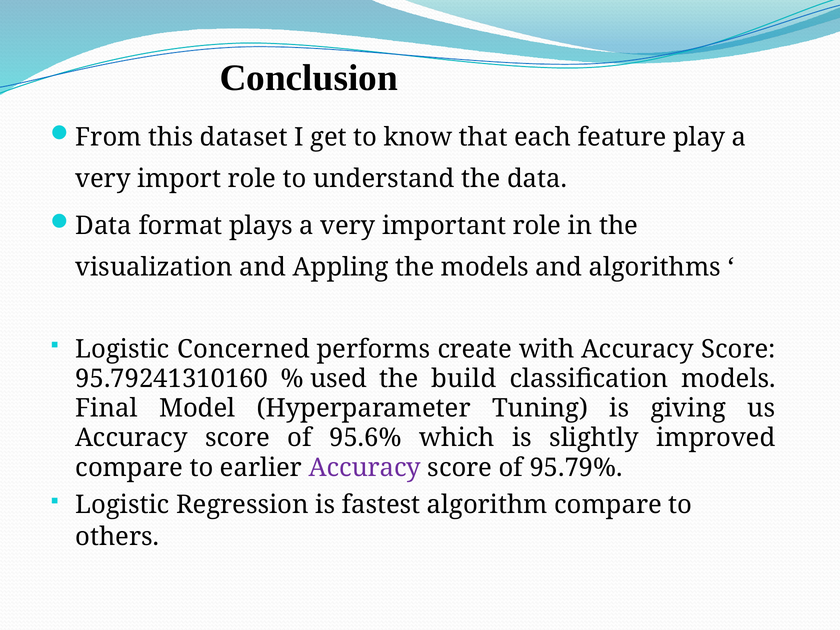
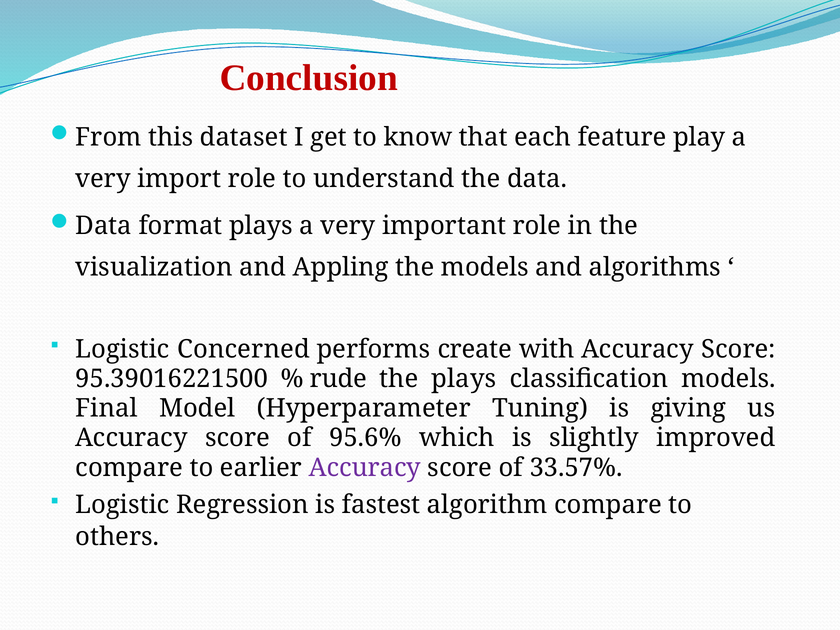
Conclusion colour: black -> red
95.79241310160: 95.79241310160 -> 95.39016221500
used: used -> rude
the build: build -> plays
95.79%: 95.79% -> 33.57%
